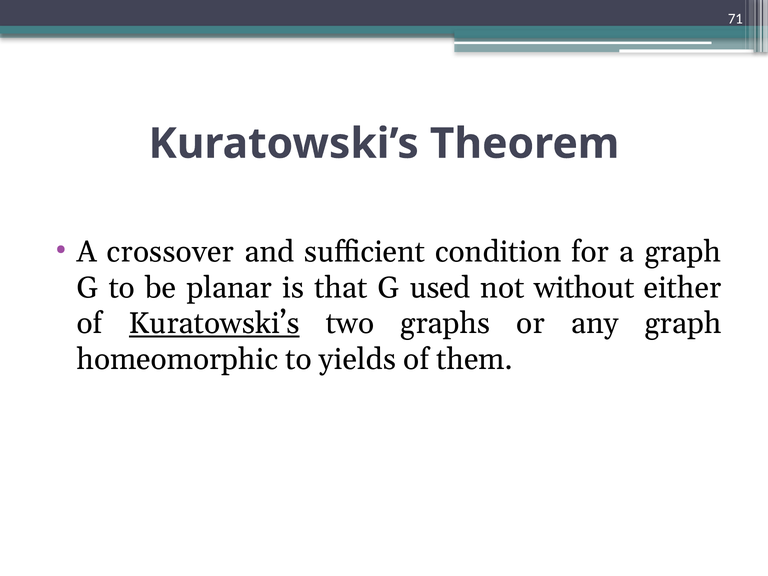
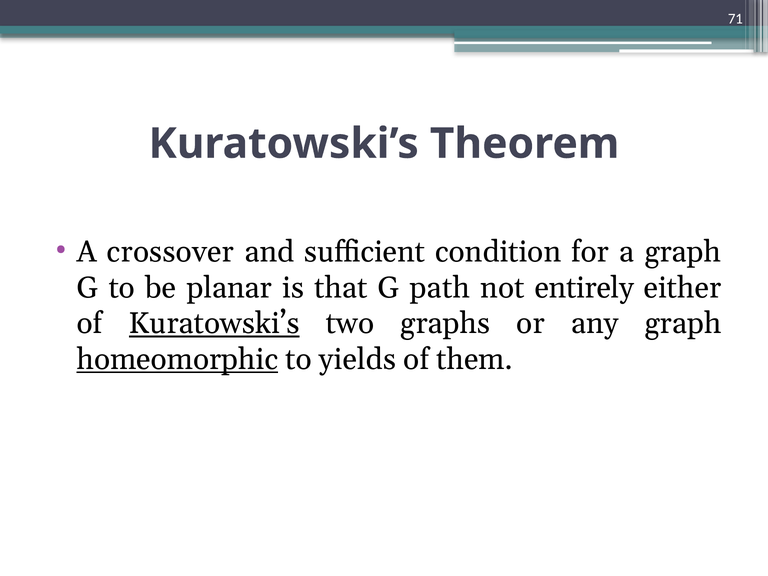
used: used -> path
without: without -> entirely
homeomorphic underline: none -> present
